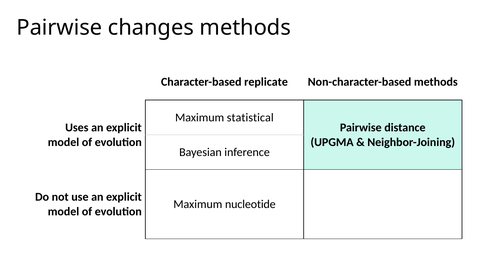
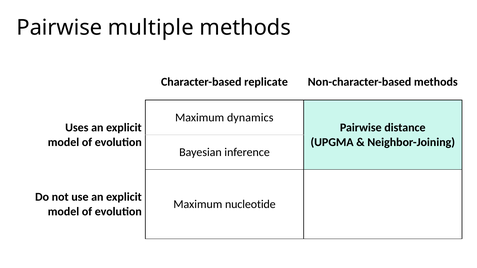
changes: changes -> multiple
statistical: statistical -> dynamics
